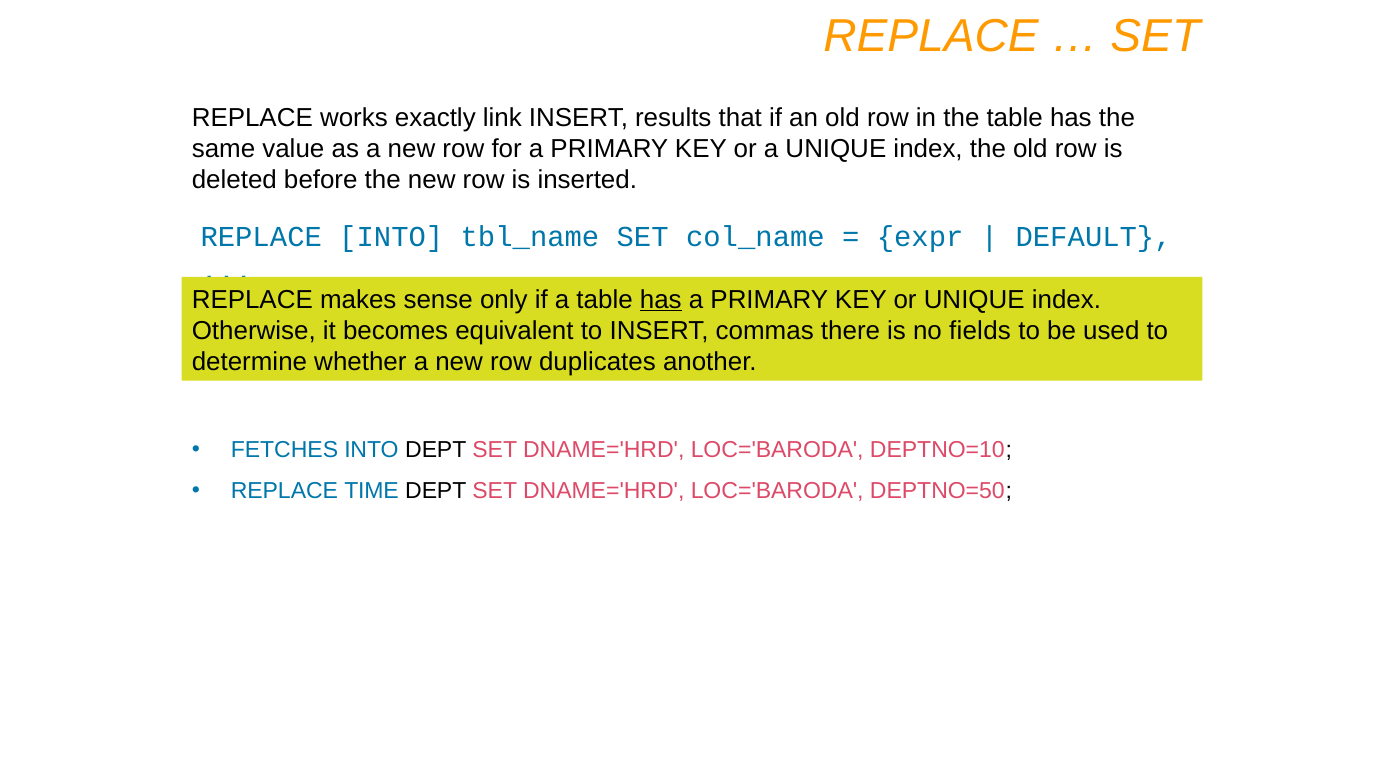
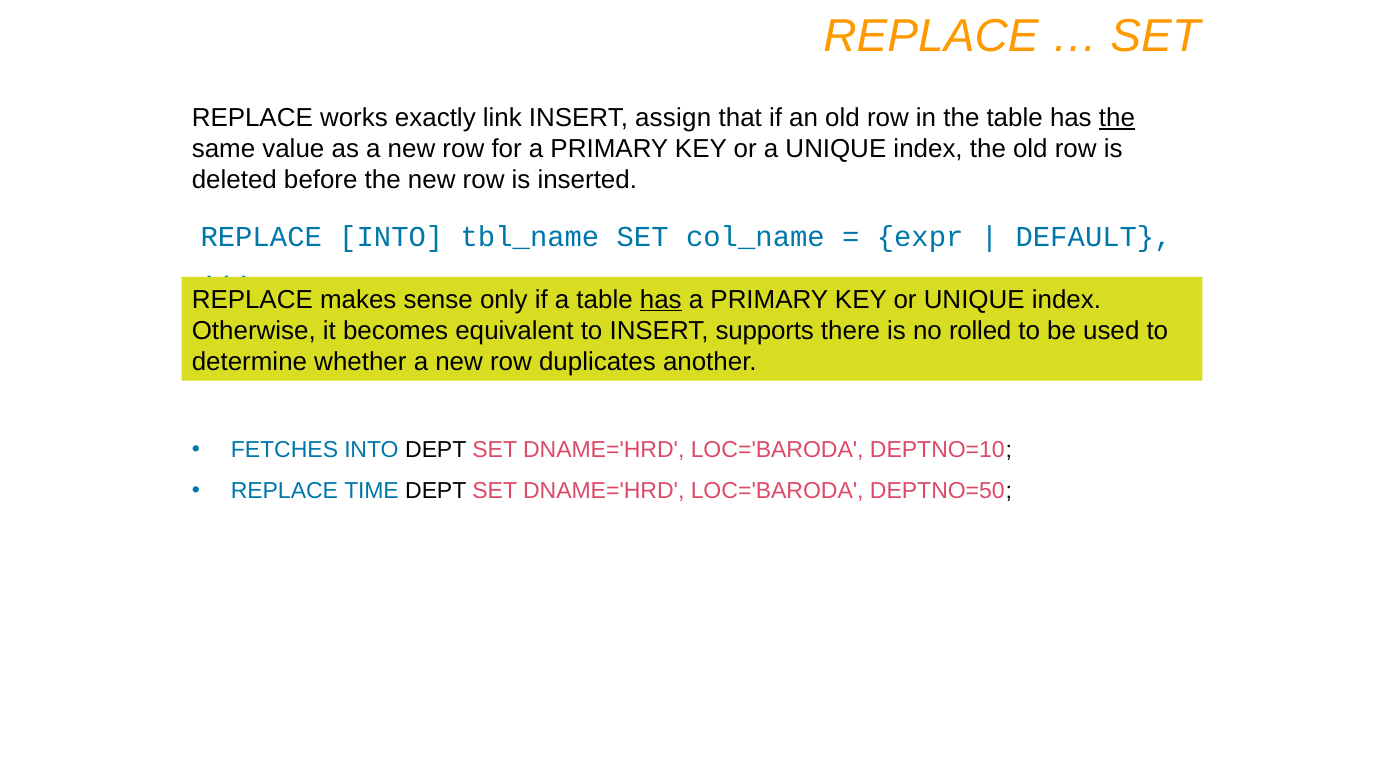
results: results -> assign
the at (1117, 118) underline: none -> present
commas: commas -> supports
fields: fields -> rolled
